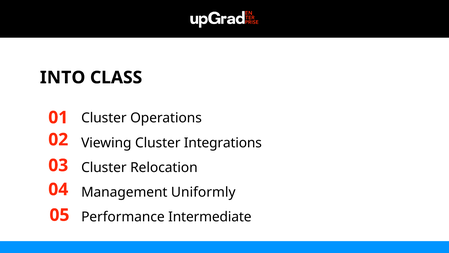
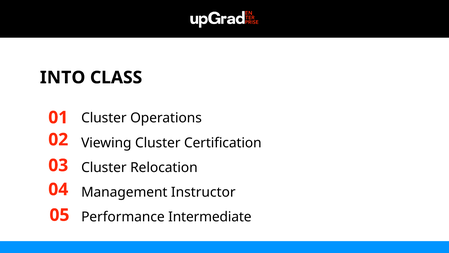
Integrations: Integrations -> Certification
Uniformly: Uniformly -> Instructor
